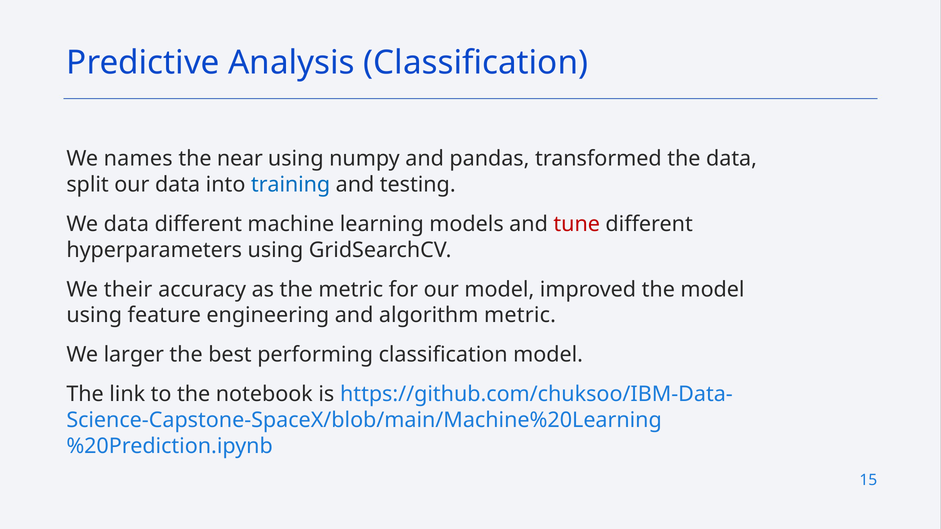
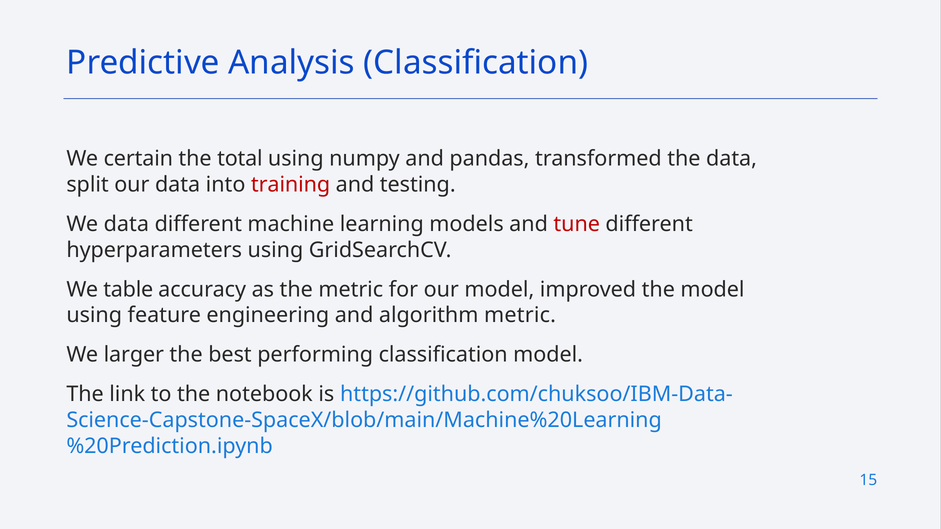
names: names -> certain
near: near -> total
training colour: blue -> red
their: their -> table
